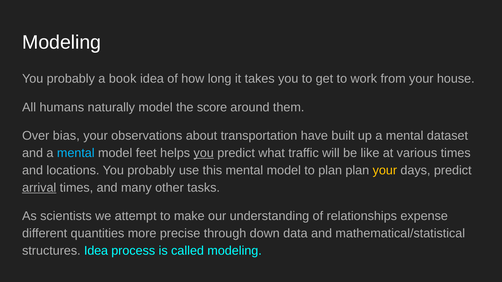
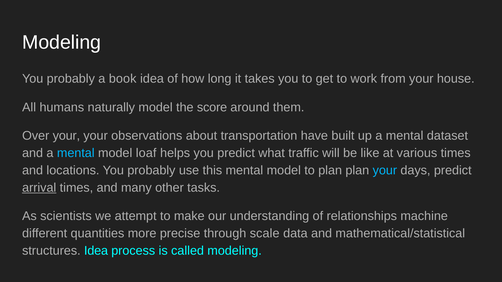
Over bias: bias -> your
feet: feet -> loaf
you at (204, 153) underline: present -> none
your at (385, 170) colour: yellow -> light blue
expense: expense -> machine
down: down -> scale
